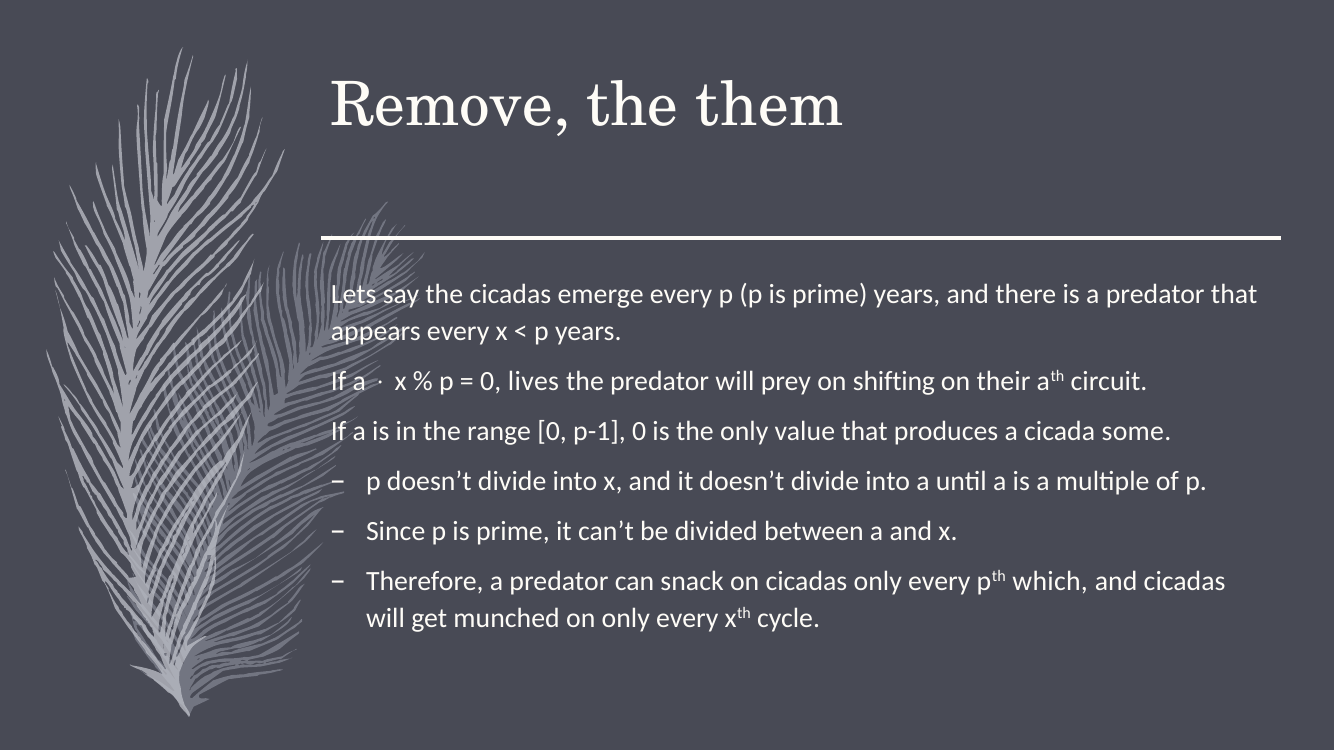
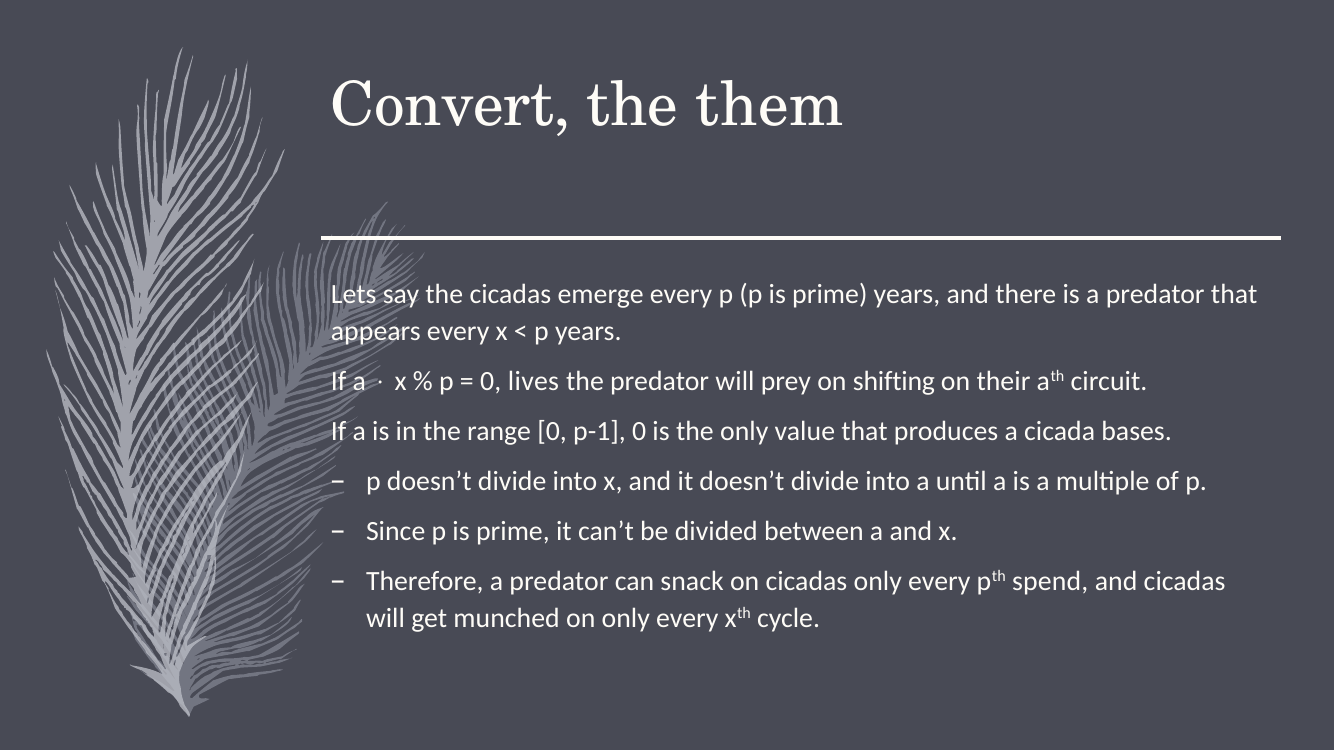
Remove: Remove -> Convert
some: some -> bases
which: which -> spend
